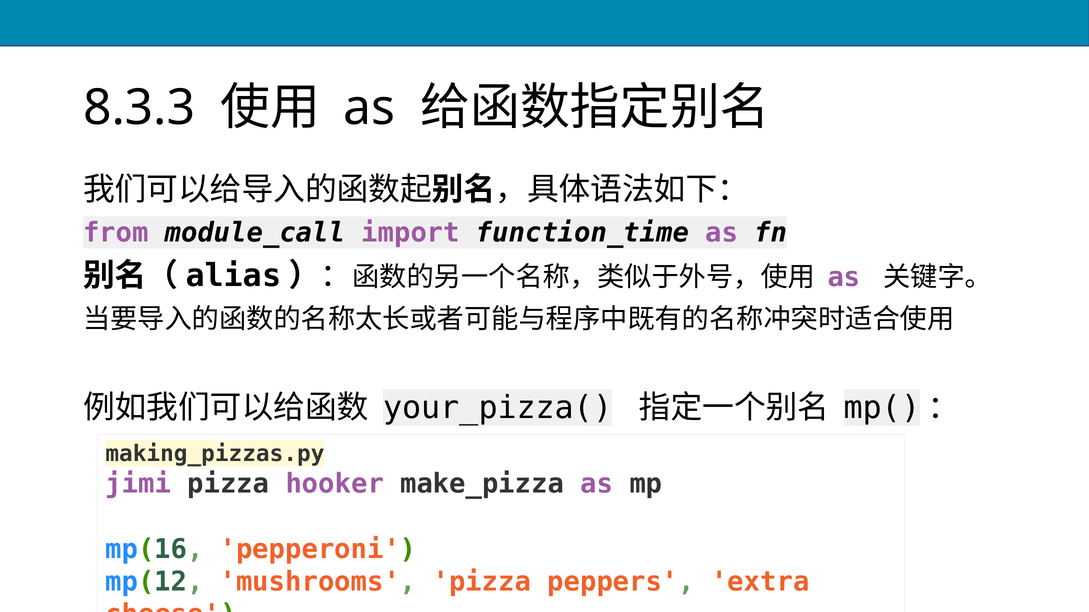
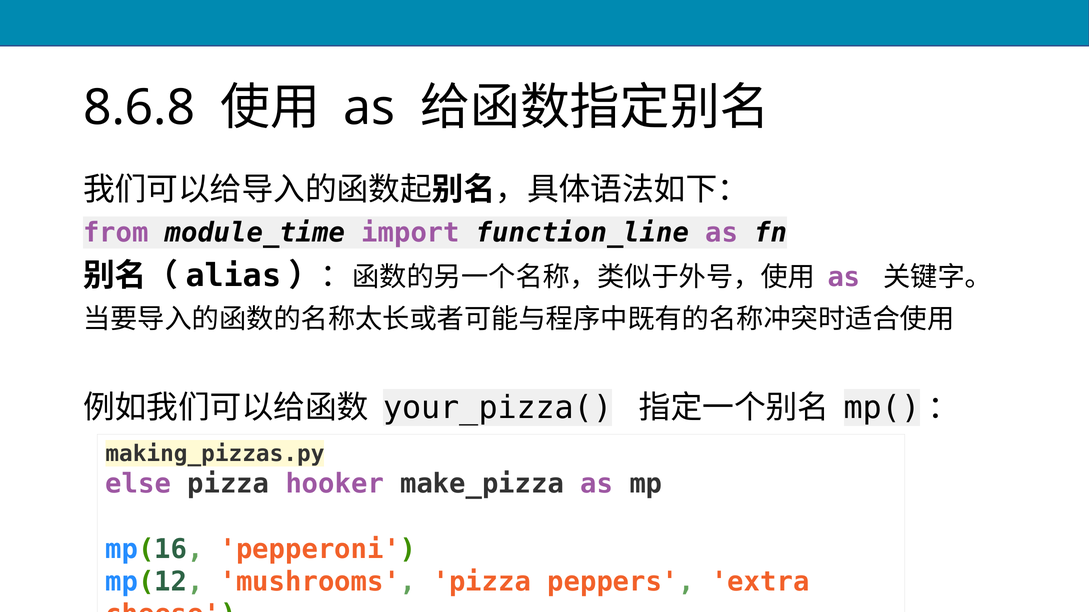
8.3.3: 8.3.3 -> 8.6.8
module_call: module_call -> module_time
function_time: function_time -> function_line
jimi: jimi -> else
